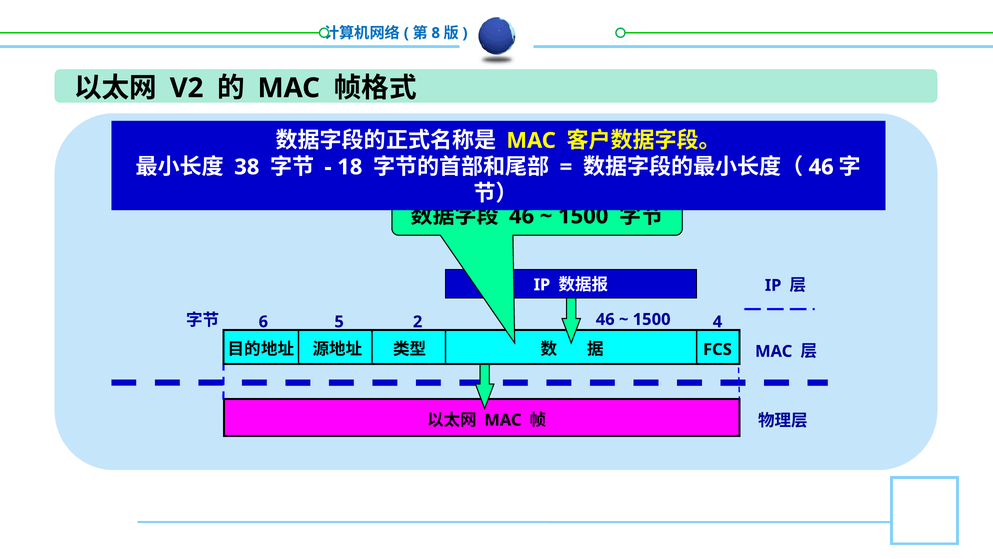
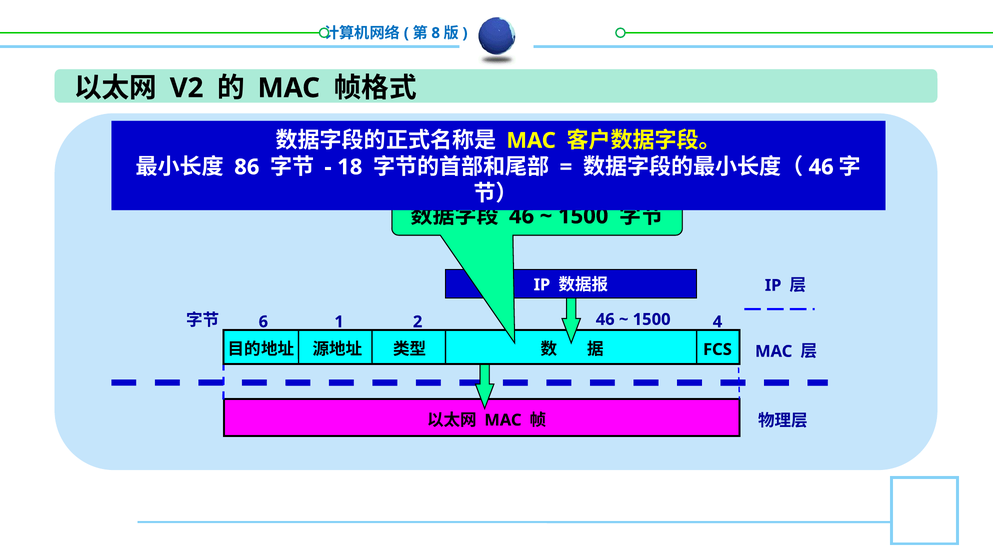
38: 38 -> 86
5: 5 -> 1
